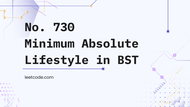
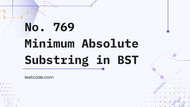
730: 730 -> 769
Lifestyle: Lifestyle -> Substring
